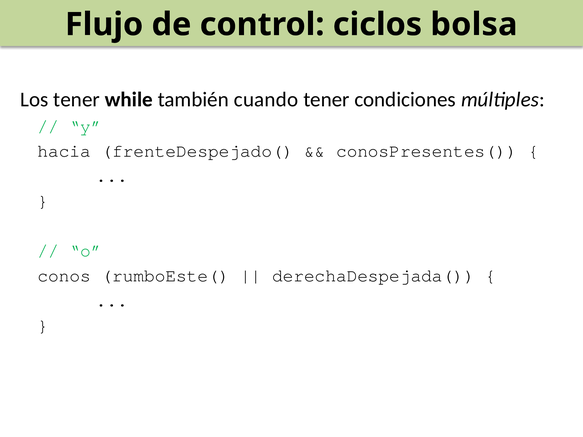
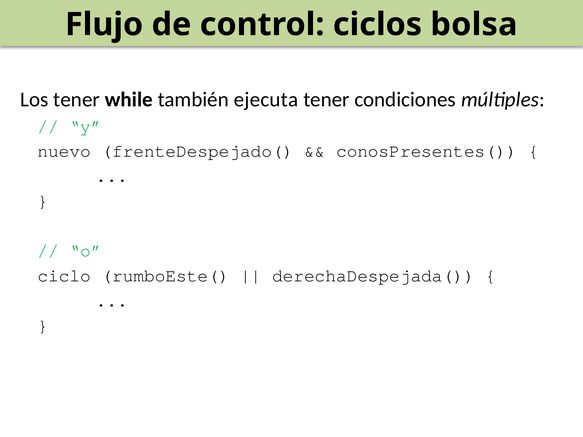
cuando: cuando -> ejecuta
hacia: hacia -> nuevo
conos: conos -> ciclo
